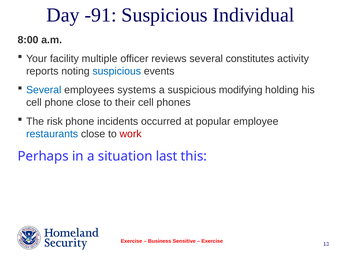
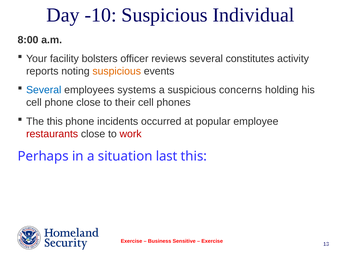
-91: -91 -> -10
multiple: multiple -> bolsters
suspicious at (117, 71) colour: blue -> orange
modifying: modifying -> concerns
The risk: risk -> this
restaurants colour: blue -> red
